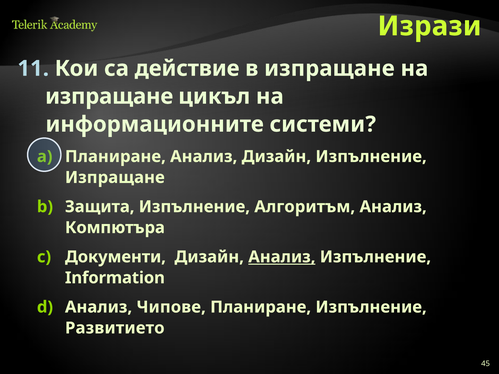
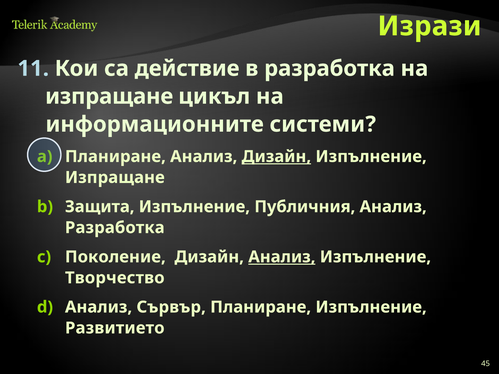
в изпращане: изпращане -> разработка
Дизайн at (276, 157) underline: none -> present
Алгоритъм: Алгоритъм -> Публичния
Компютъра at (115, 228): Компютъра -> Разработка
Документи: Документи -> Поколение
Information: Information -> Творчество
Чипове: Чипове -> Сървър
